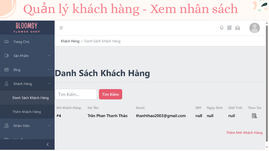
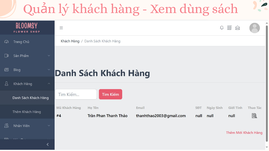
nhân: nhân -> dùng
